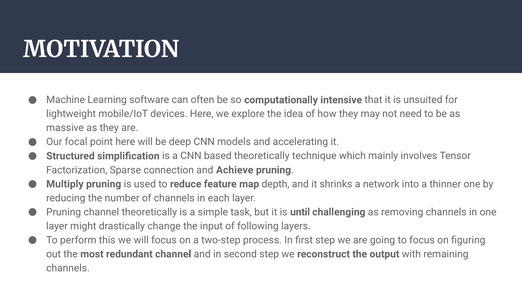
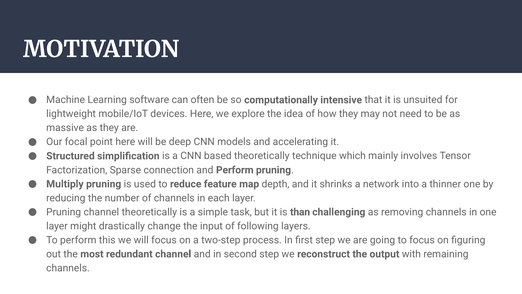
and Achieve: Achieve -> Perform
until: until -> than
